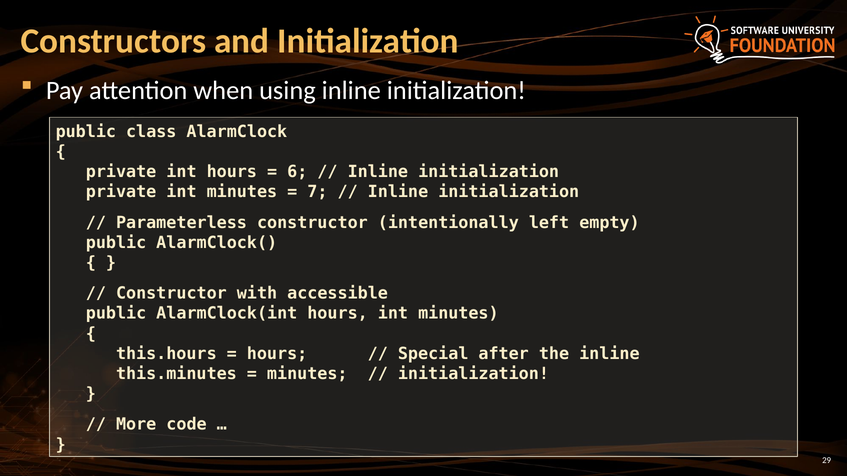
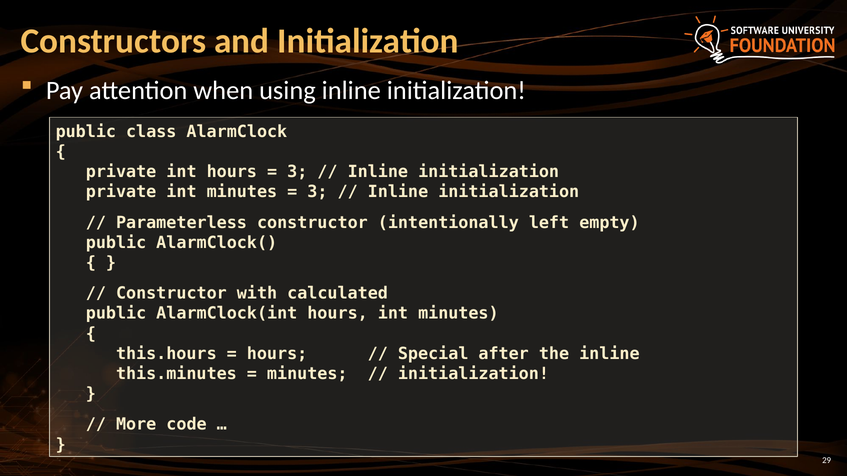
6 at (297, 172): 6 -> 3
7 at (317, 192): 7 -> 3
accessible: accessible -> calculated
